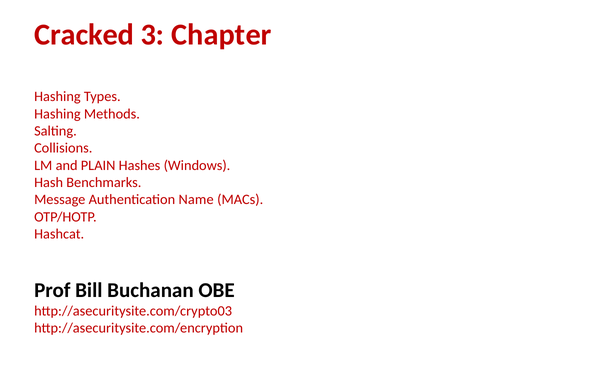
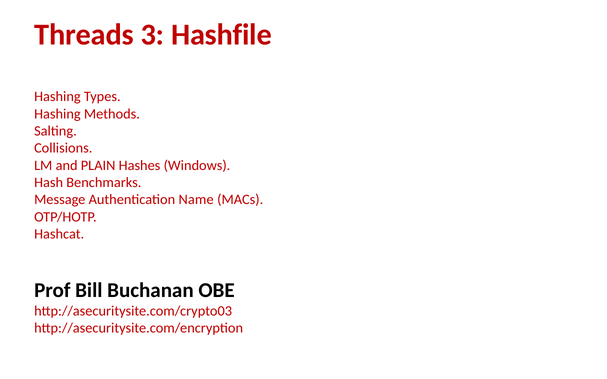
Cracked: Cracked -> Threads
Chapter: Chapter -> Hashfile
